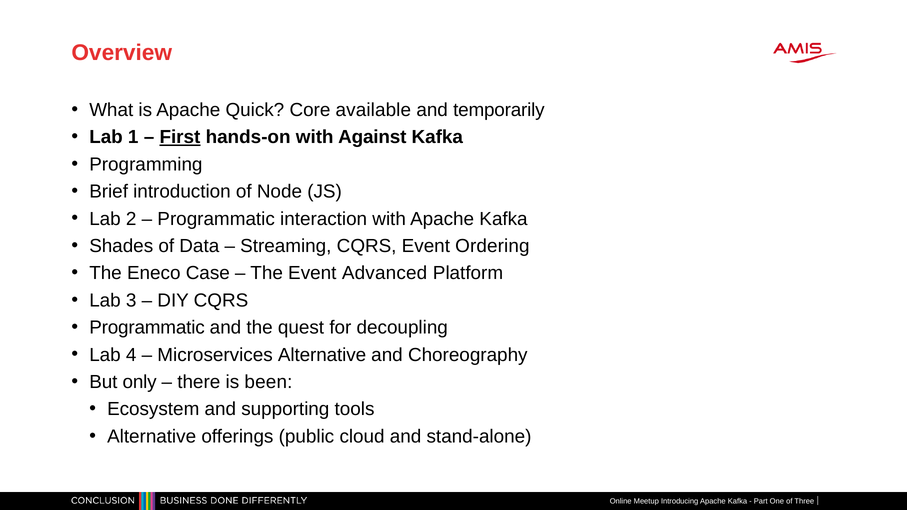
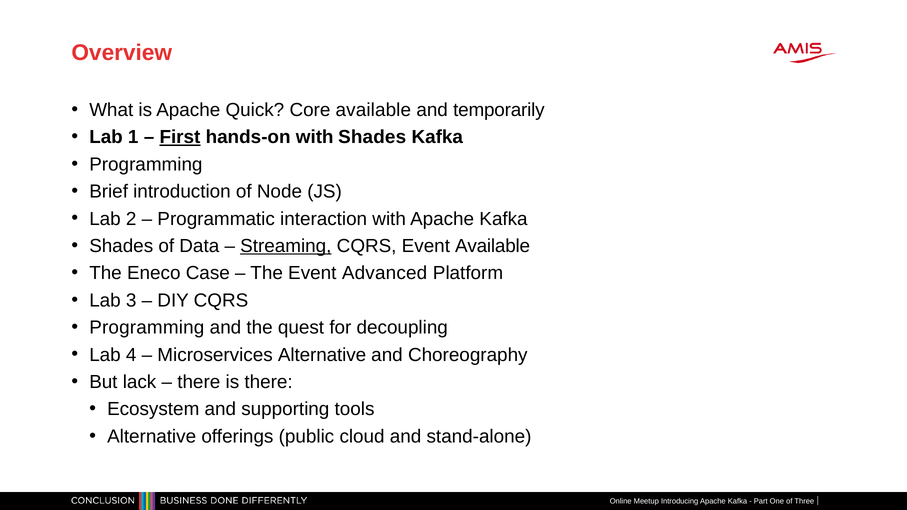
with Against: Against -> Shades
Streaming underline: none -> present
Event Ordering: Ordering -> Available
Programmatic at (147, 328): Programmatic -> Programming
only: only -> lack
is been: been -> there
